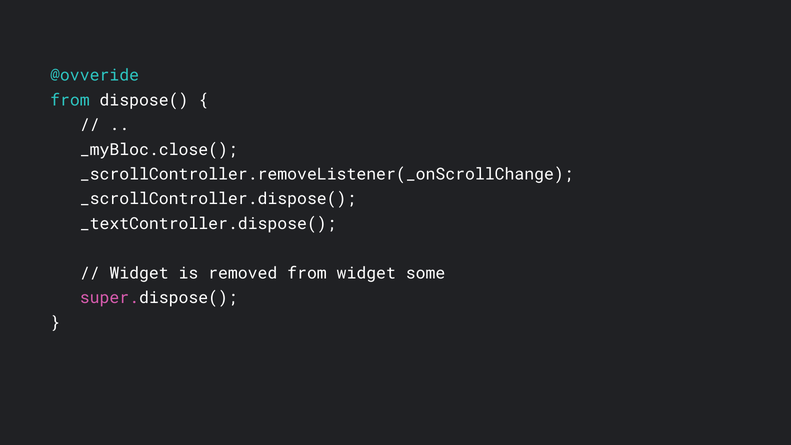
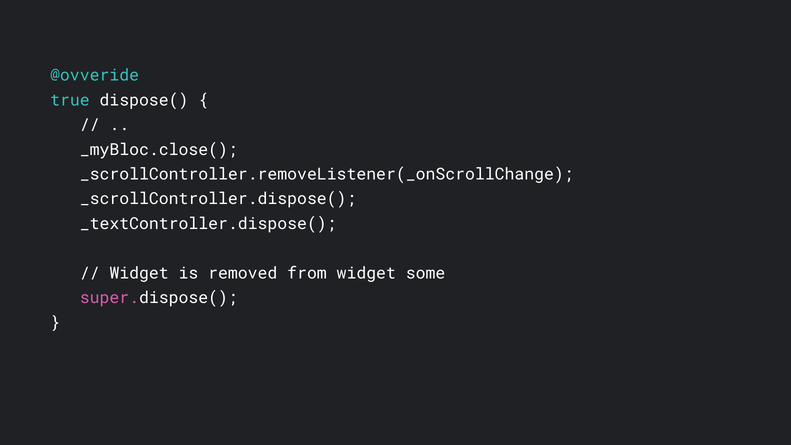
from at (70, 100): from -> true
